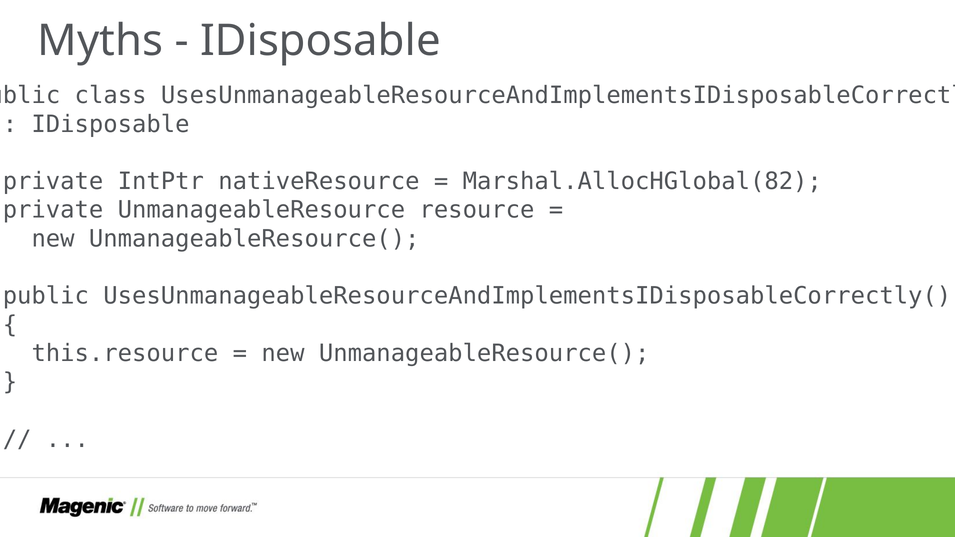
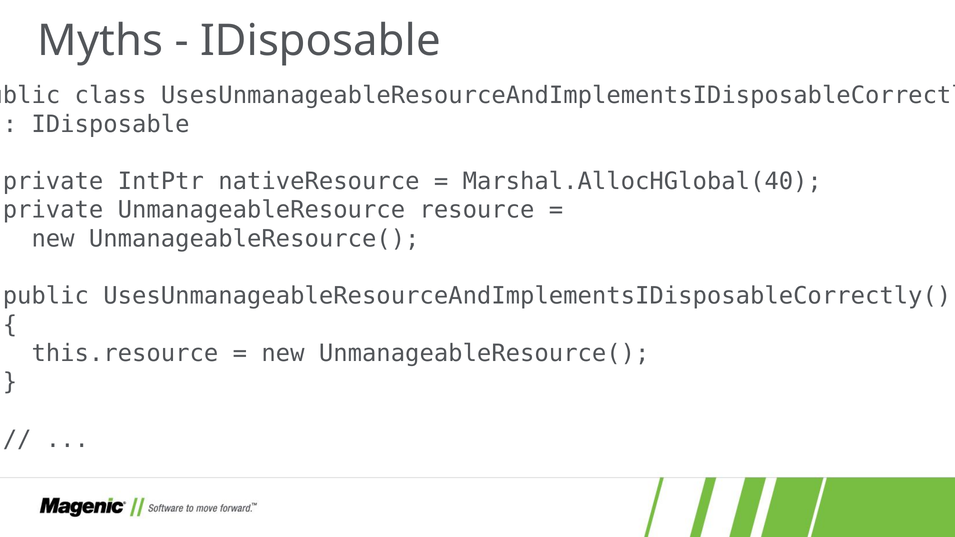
Marshal.AllocHGlobal(82: Marshal.AllocHGlobal(82 -> Marshal.AllocHGlobal(40
